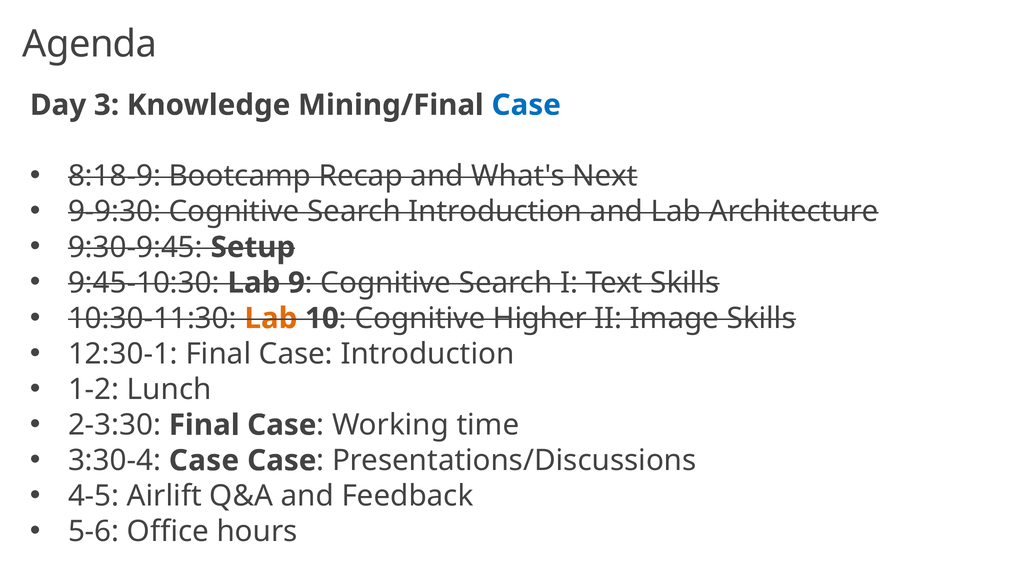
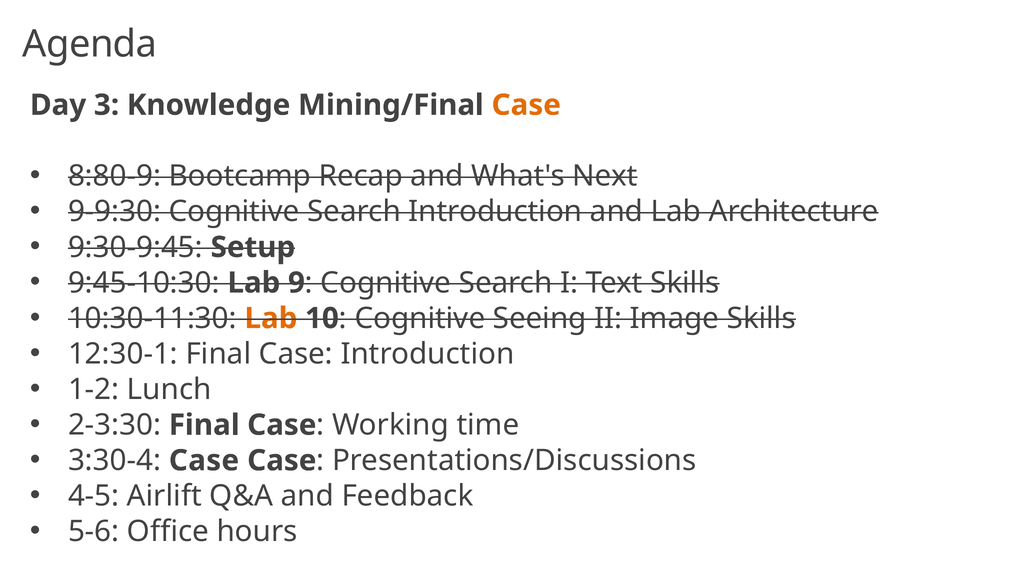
Case at (526, 105) colour: blue -> orange
8:18-9: 8:18-9 -> 8:80-9
Higher: Higher -> Seeing
